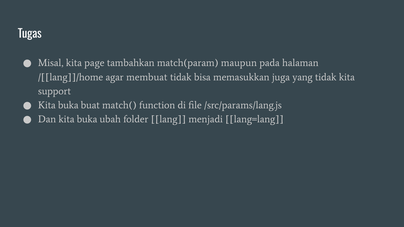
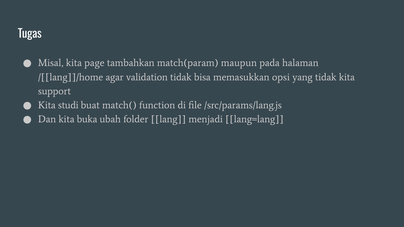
membuat: membuat -> validation
juga: juga -> opsi
buka at (68, 105): buka -> studi
